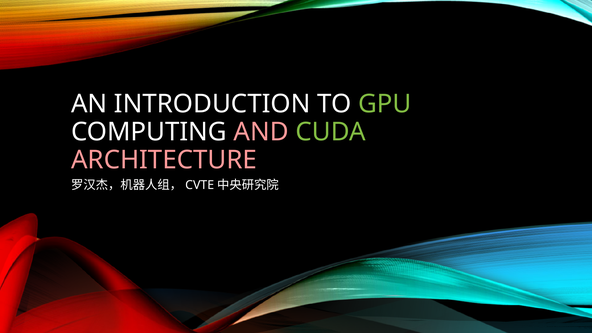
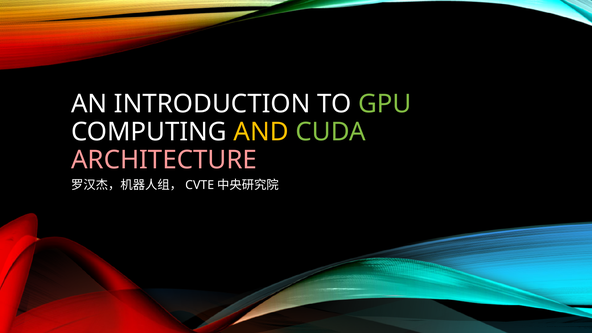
AND colour: pink -> yellow
